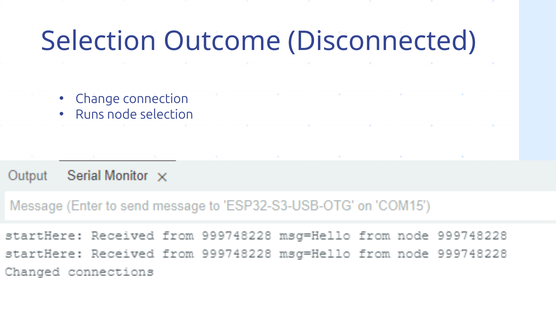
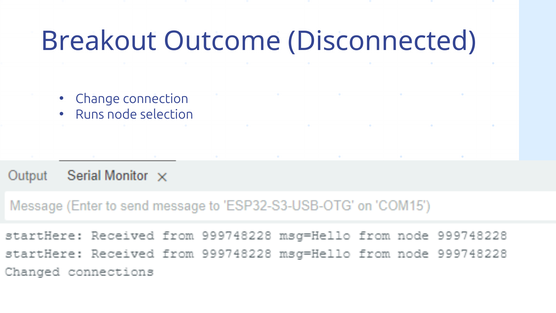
Selection at (99, 41): Selection -> Breakout
